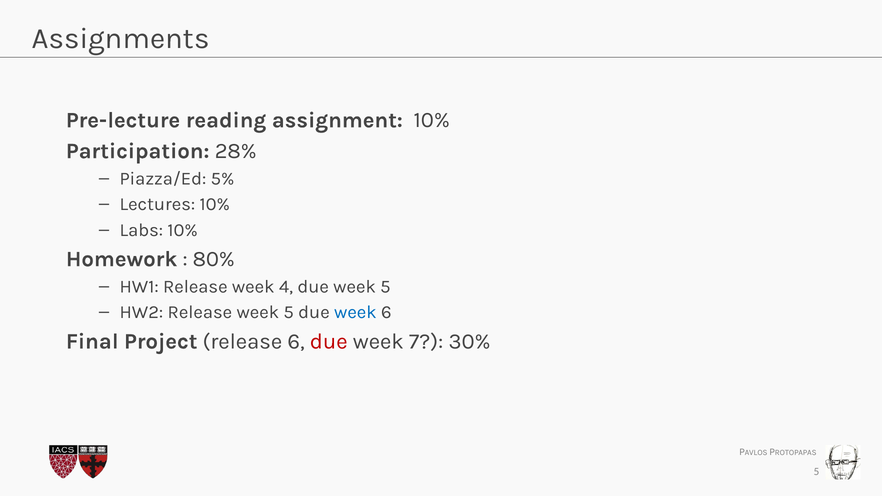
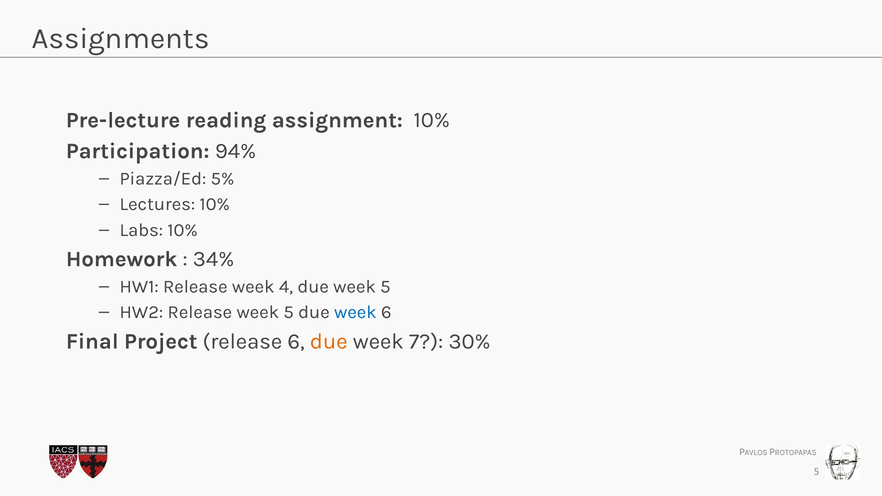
28%: 28% -> 94%
80%: 80% -> 34%
due at (329, 341) colour: red -> orange
